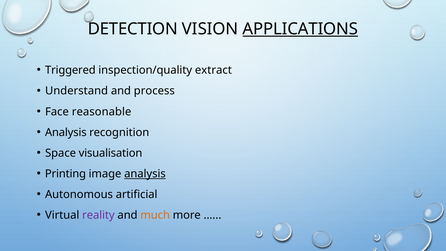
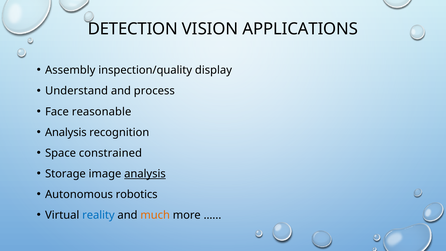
APPLICATIONS underline: present -> none
Triggered: Triggered -> Assembly
extract: extract -> display
visualisation: visualisation -> constrained
Printing: Printing -> Storage
artificial: artificial -> robotics
reality colour: purple -> blue
